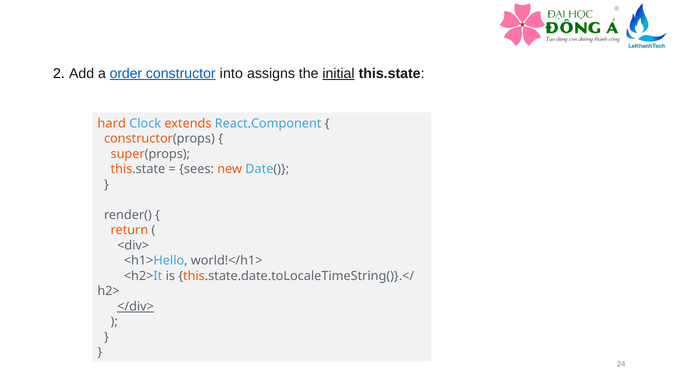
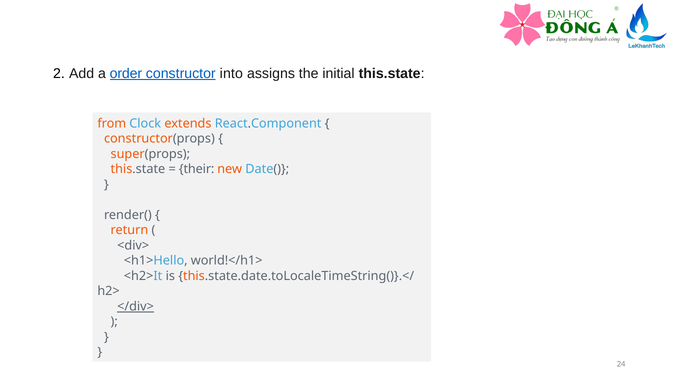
initial underline: present -> none
hard: hard -> from
sees: sees -> their
